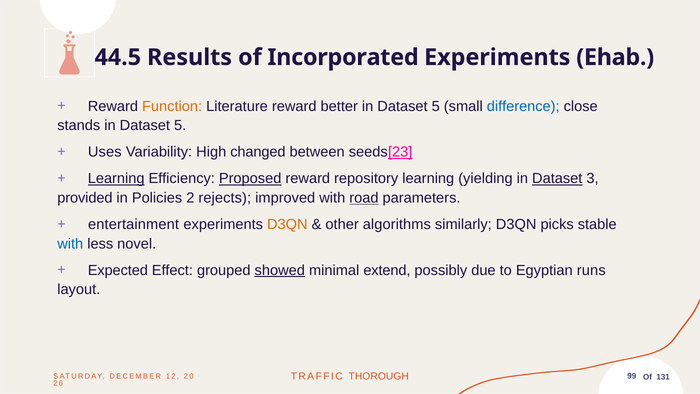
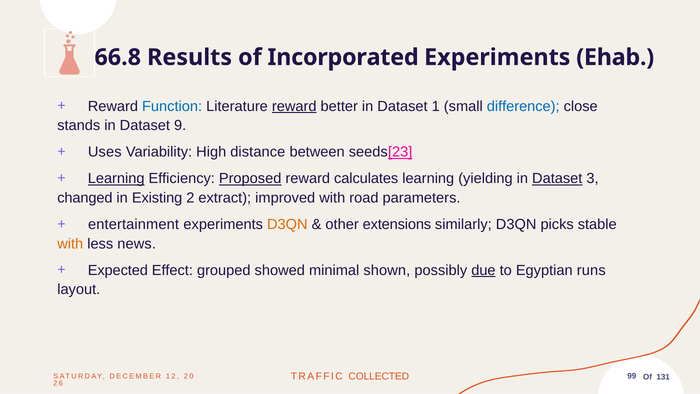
44.5: 44.5 -> 66.8
Function colour: orange -> blue
reward at (294, 106) underline: none -> present
better in Dataset 5: 5 -> 1
5 at (180, 125): 5 -> 9
changed: changed -> distance
repository: repository -> calculates
provided: provided -> changed
Policies: Policies -> Existing
rejects: rejects -> extract
road underline: present -> none
algorithms: algorithms -> extensions
with at (70, 244) colour: blue -> orange
novel: novel -> news
showed underline: present -> none
extend: extend -> shown
due underline: none -> present
THOROUGH: THOROUGH -> COLLECTED
